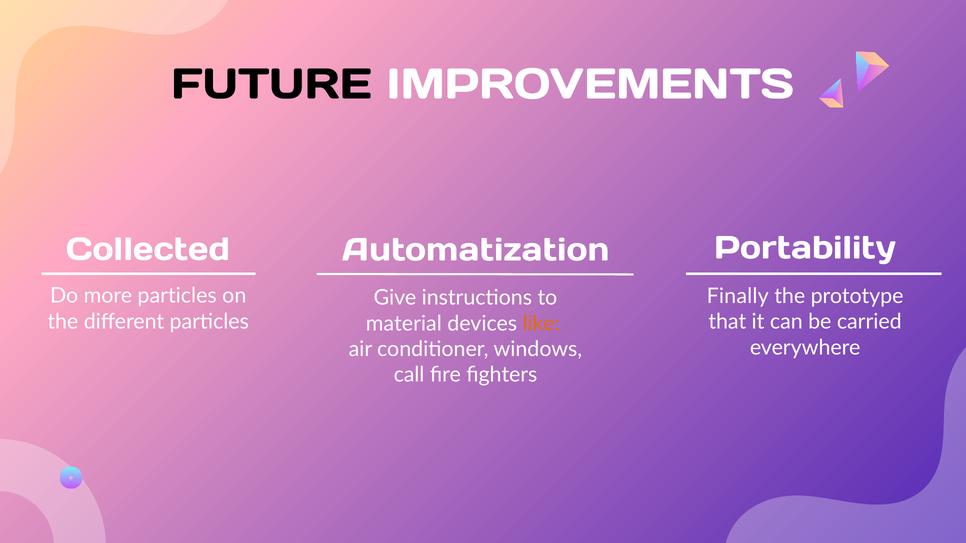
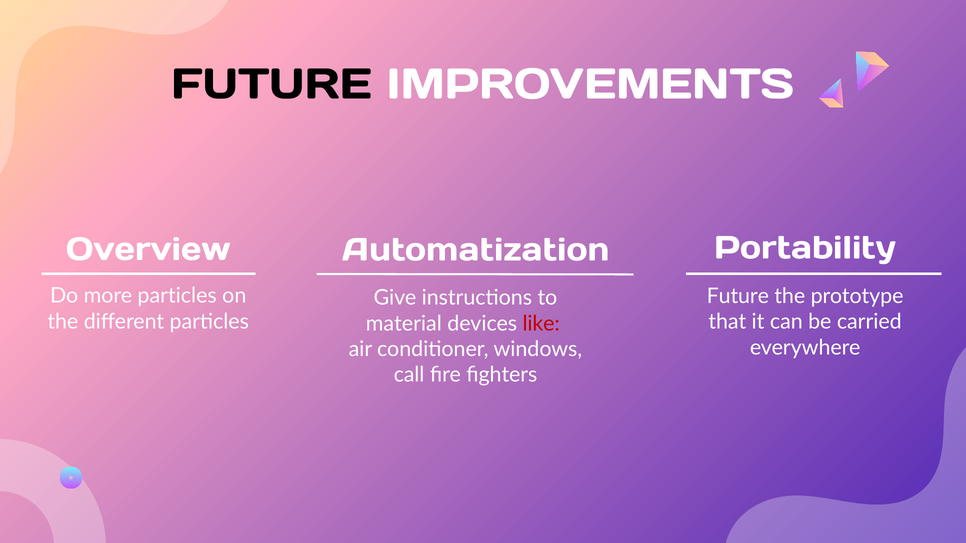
Collected: Collected -> Overview
Finally at (738, 296): Finally -> Future
like colour: orange -> red
